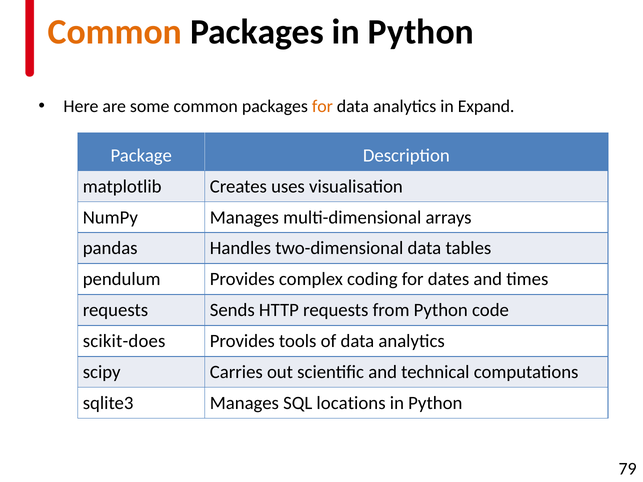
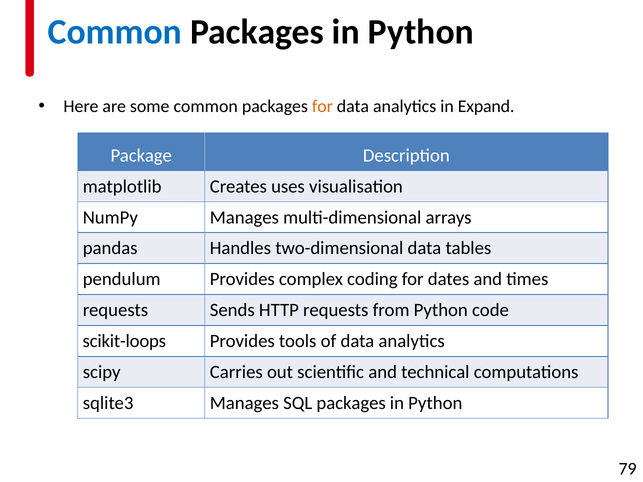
Common at (115, 32) colour: orange -> blue
scikit-does: scikit-does -> scikit-loops
SQL locations: locations -> packages
